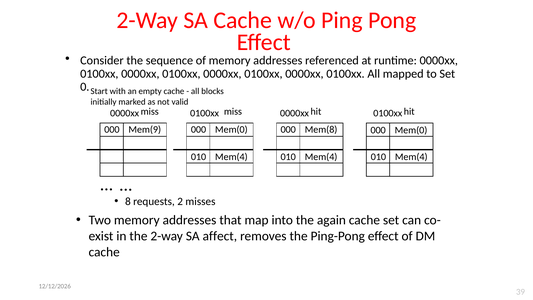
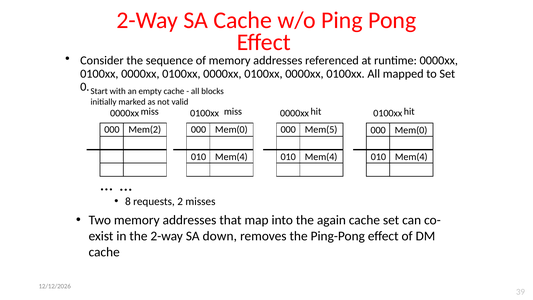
Mem(9: Mem(9 -> Mem(2
Mem(8: Mem(8 -> Mem(5
affect: affect -> down
